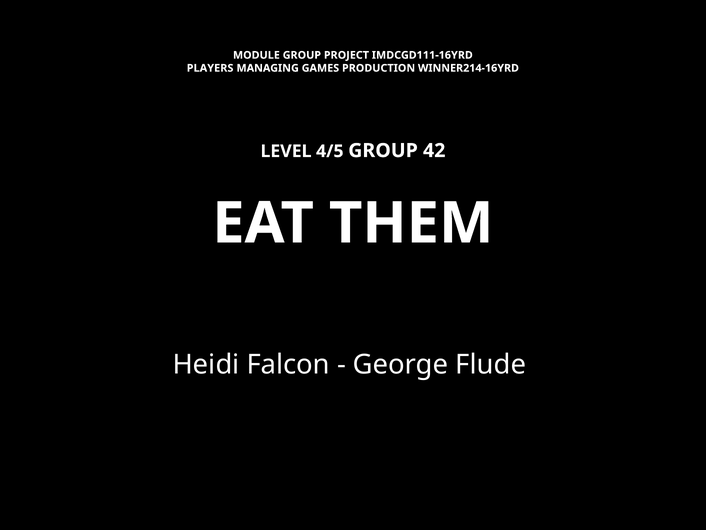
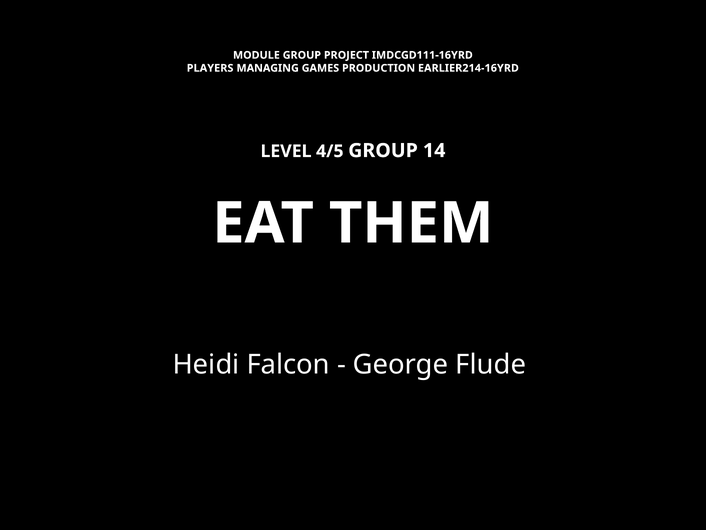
WINNER214-16YRD: WINNER214-16YRD -> EARLIER214-16YRD
42: 42 -> 14
